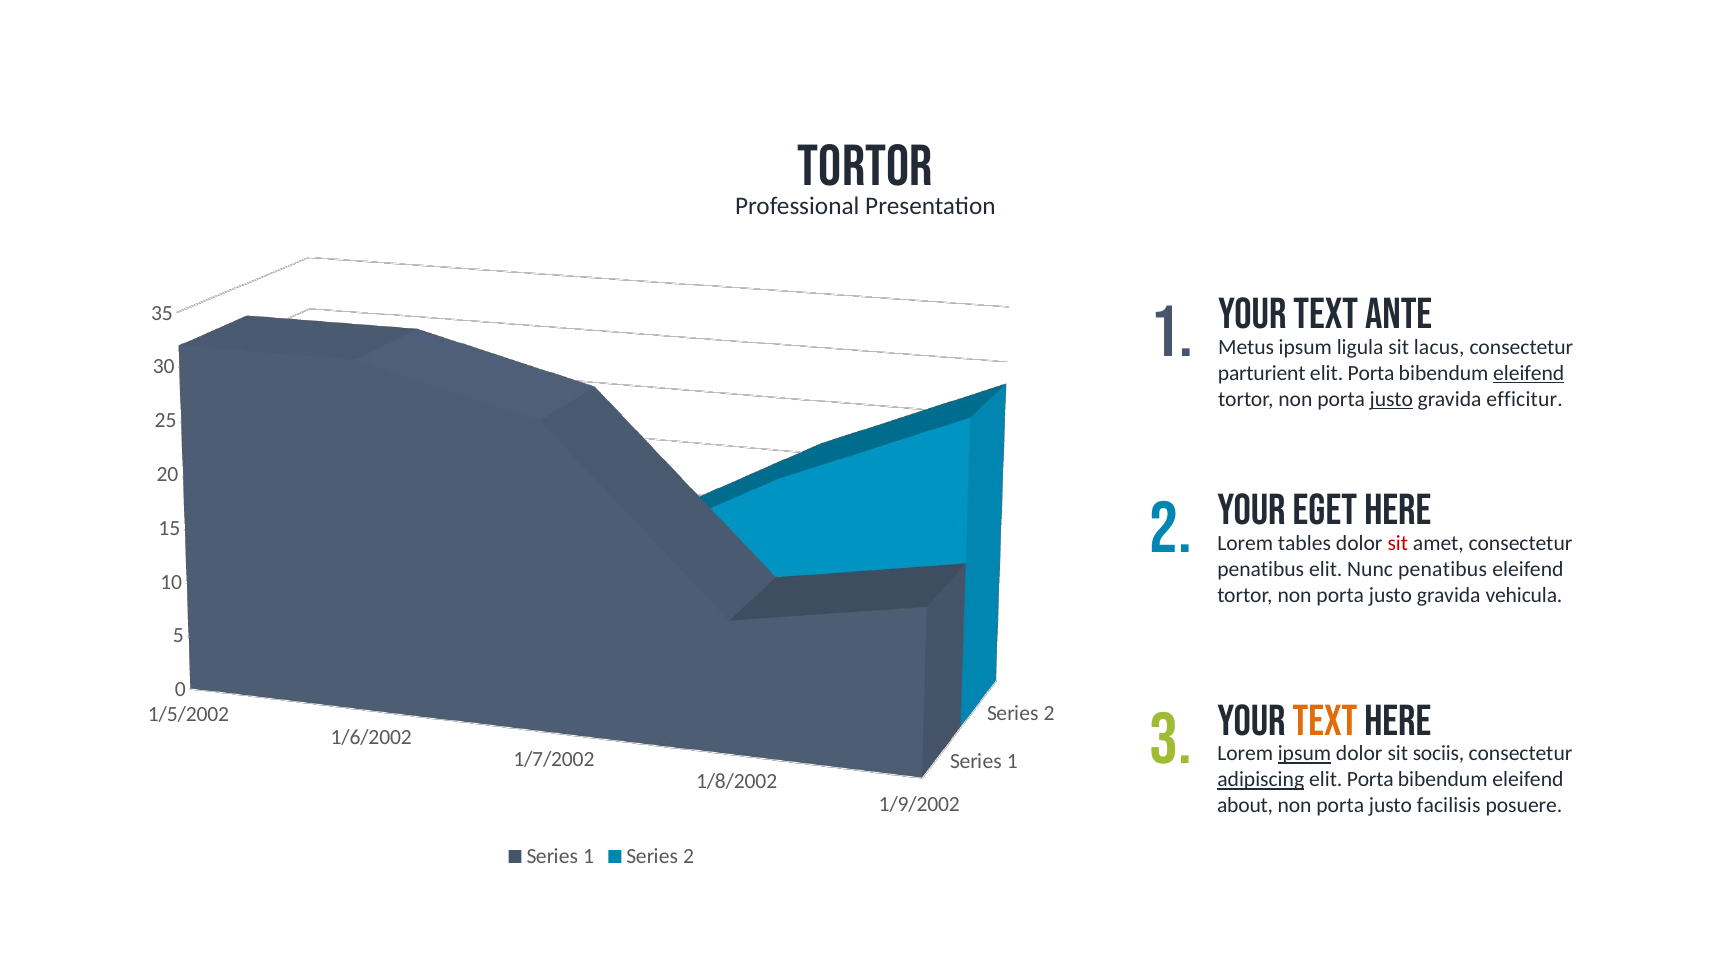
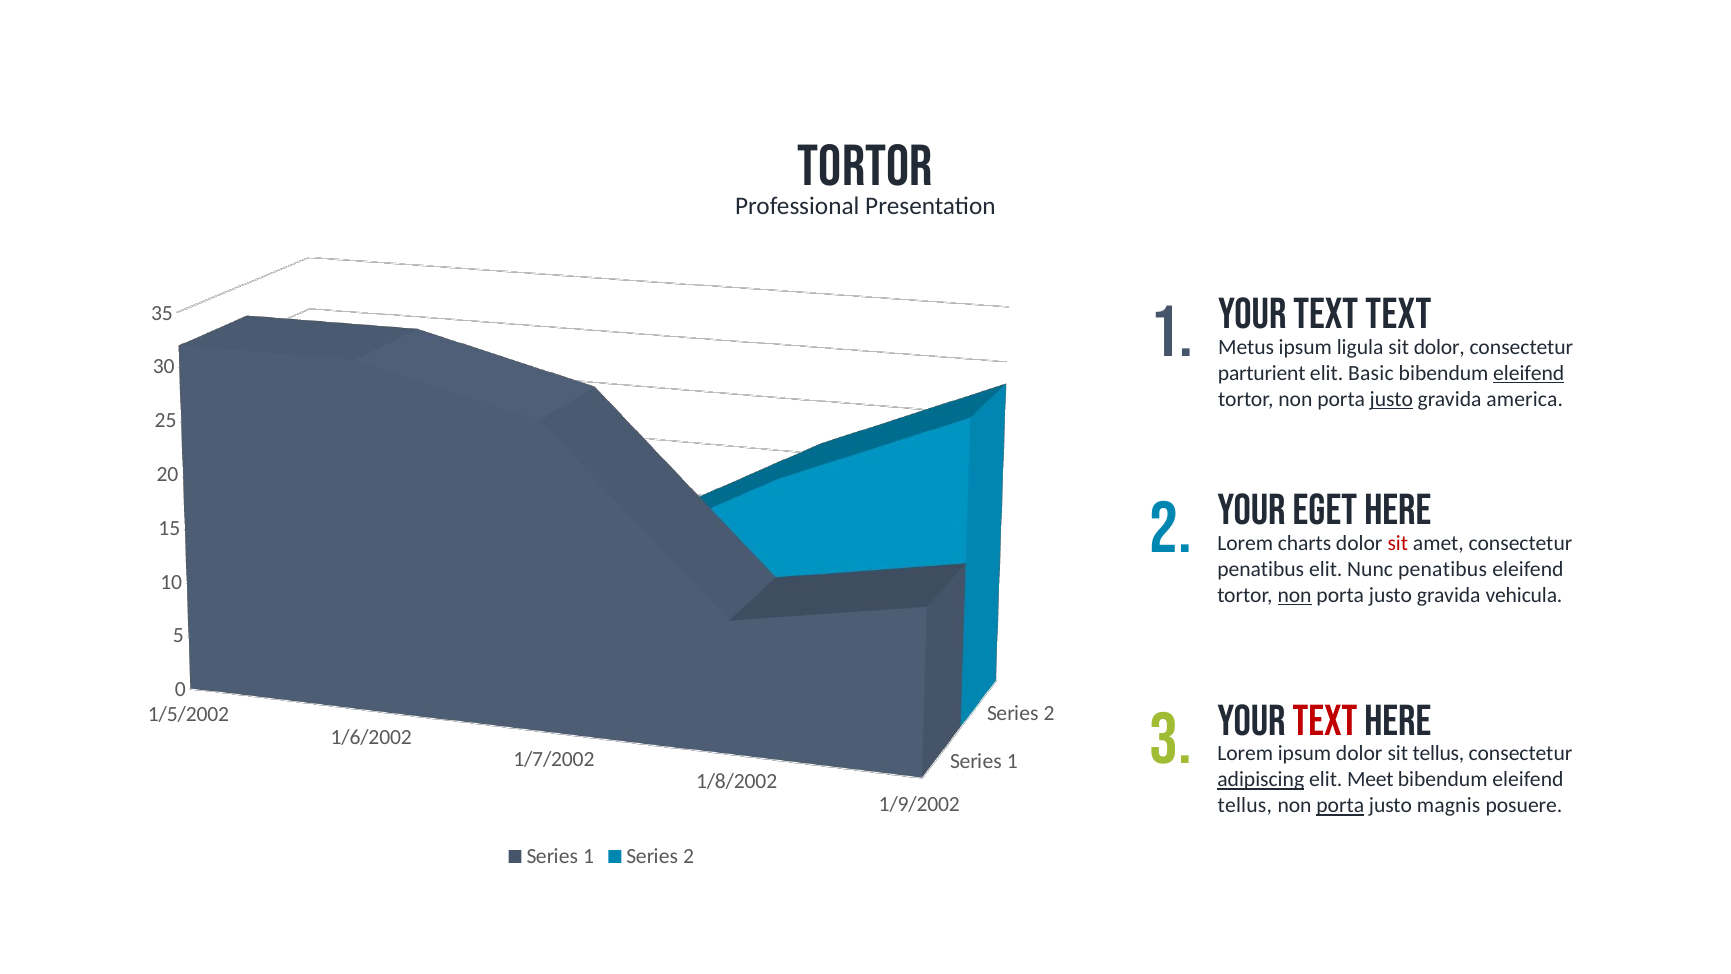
text ante: ante -> text
sit lacus: lacus -> dolor
Porta at (1371, 373): Porta -> Basic
efficitur: efficitur -> america
tables: tables -> charts
non at (1295, 595) underline: none -> present
text at (1325, 721) colour: orange -> red
ipsum at (1304, 753) underline: present -> none
sit sociis: sociis -> tellus
Porta at (1370, 779): Porta -> Meet
about at (1245, 805): about -> tellus
porta at (1340, 805) underline: none -> present
facilisis: facilisis -> magnis
